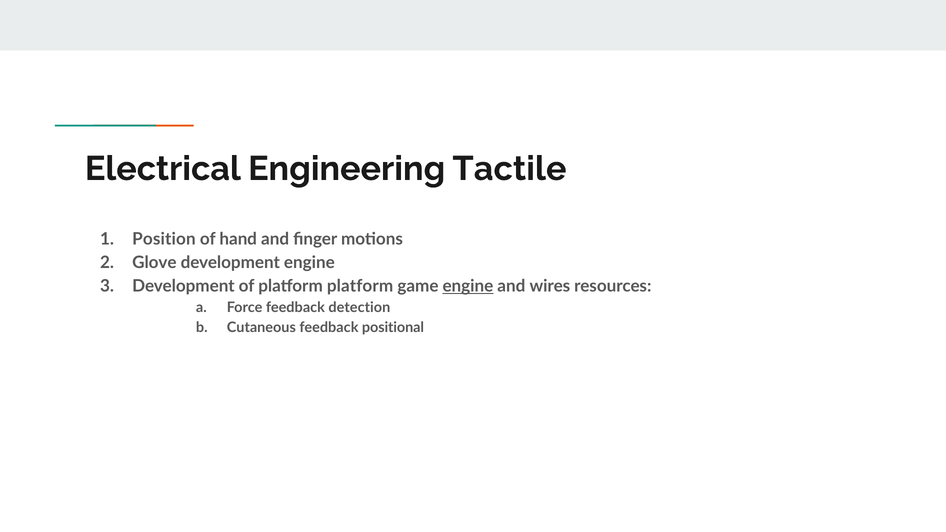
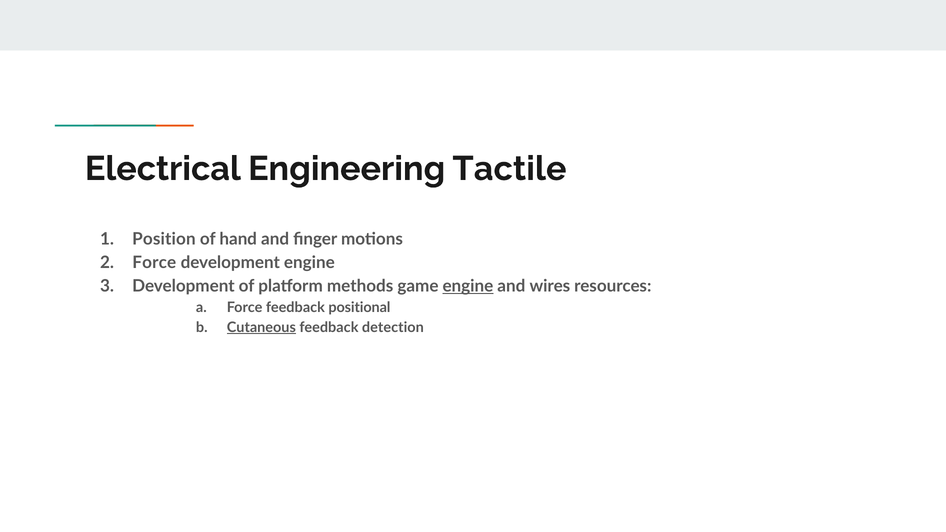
Glove at (154, 263): Glove -> Force
platform platform: platform -> methods
detection: detection -> positional
Cutaneous underline: none -> present
positional: positional -> detection
